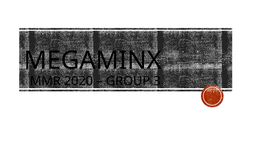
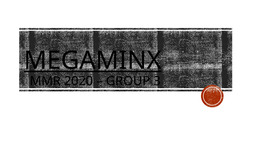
MEGAMINX underline: none -> present
